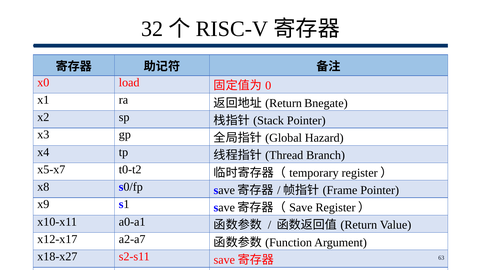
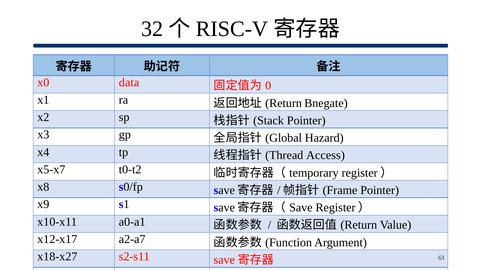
load: load -> data
Branch: Branch -> Access
